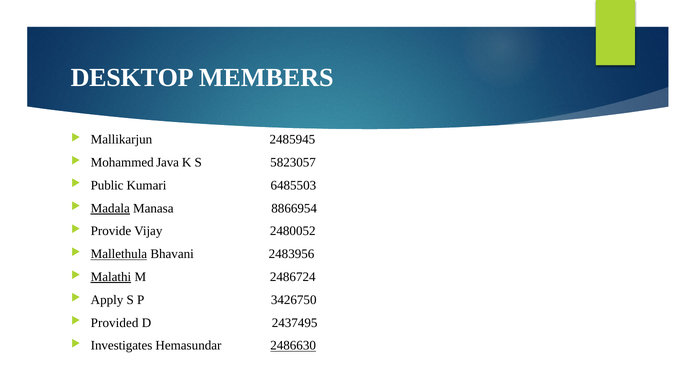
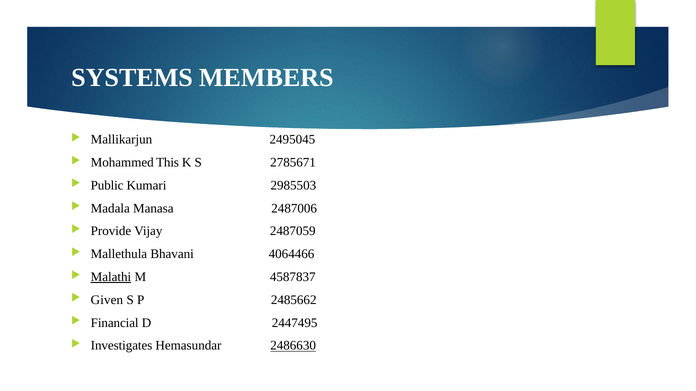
DESKTOP: DESKTOP -> SYSTEMS
2485945: 2485945 -> 2495045
Java: Java -> This
5823057: 5823057 -> 2785671
6485503: 6485503 -> 2985503
Madala underline: present -> none
8866954: 8866954 -> 2487006
2480052: 2480052 -> 2487059
Mallethula underline: present -> none
2483956: 2483956 -> 4064466
2486724: 2486724 -> 4587837
Apply: Apply -> Given
3426750: 3426750 -> 2485662
Provided: Provided -> Financial
2437495: 2437495 -> 2447495
